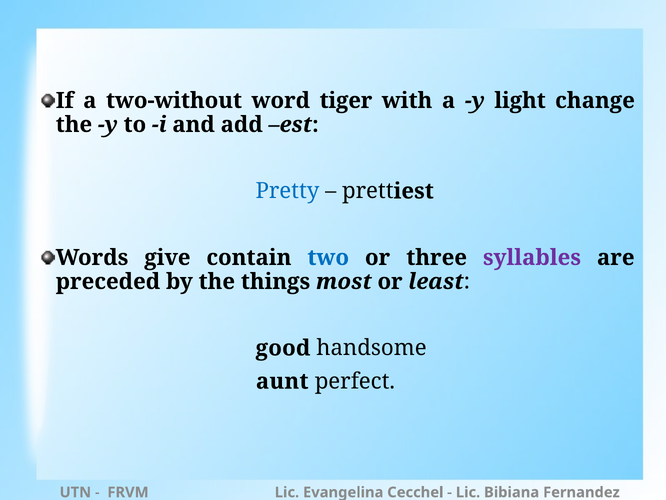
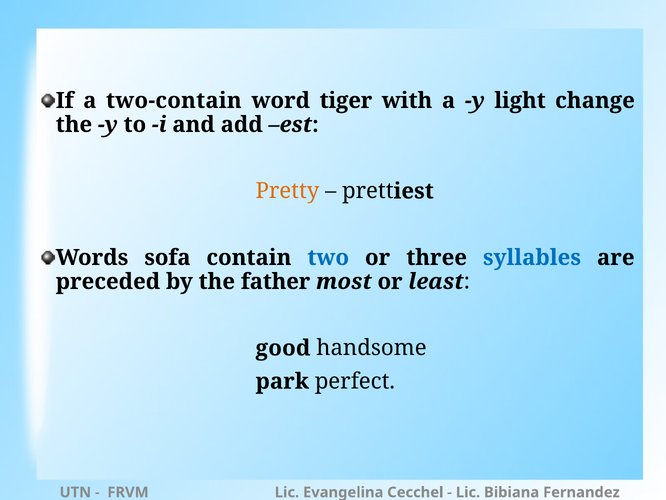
two-without: two-without -> two-contain
Pretty colour: blue -> orange
give: give -> sofa
syllables colour: purple -> blue
things: things -> father
aunt: aunt -> park
